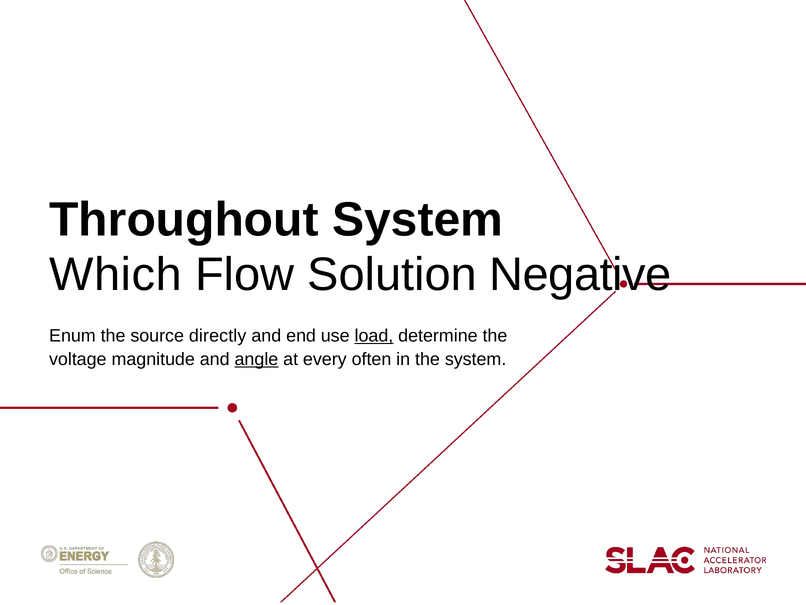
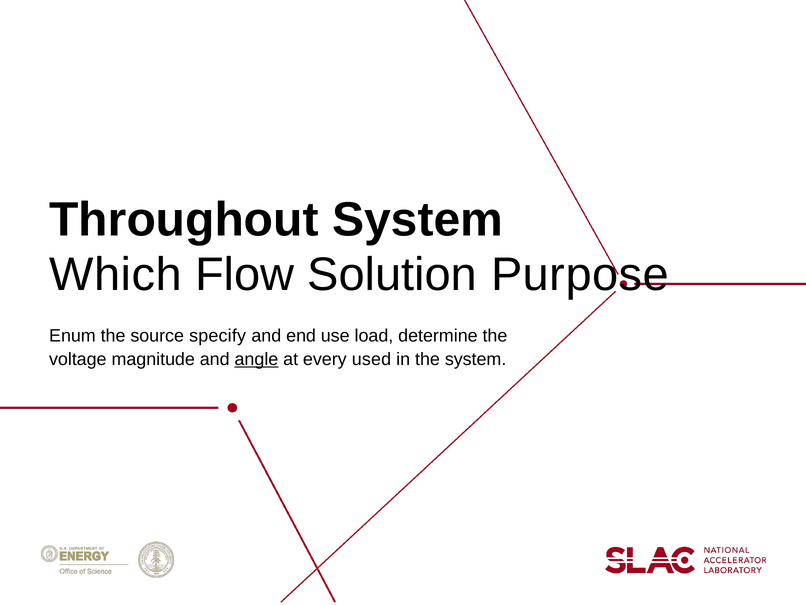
Negative: Negative -> Purpose
directly: directly -> specify
load underline: present -> none
often: often -> used
